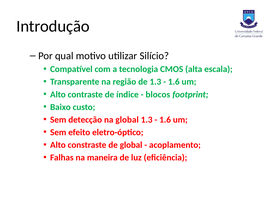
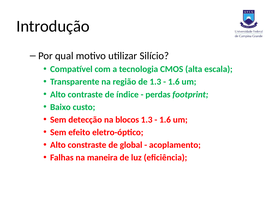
blocos: blocos -> perdas
na global: global -> blocos
